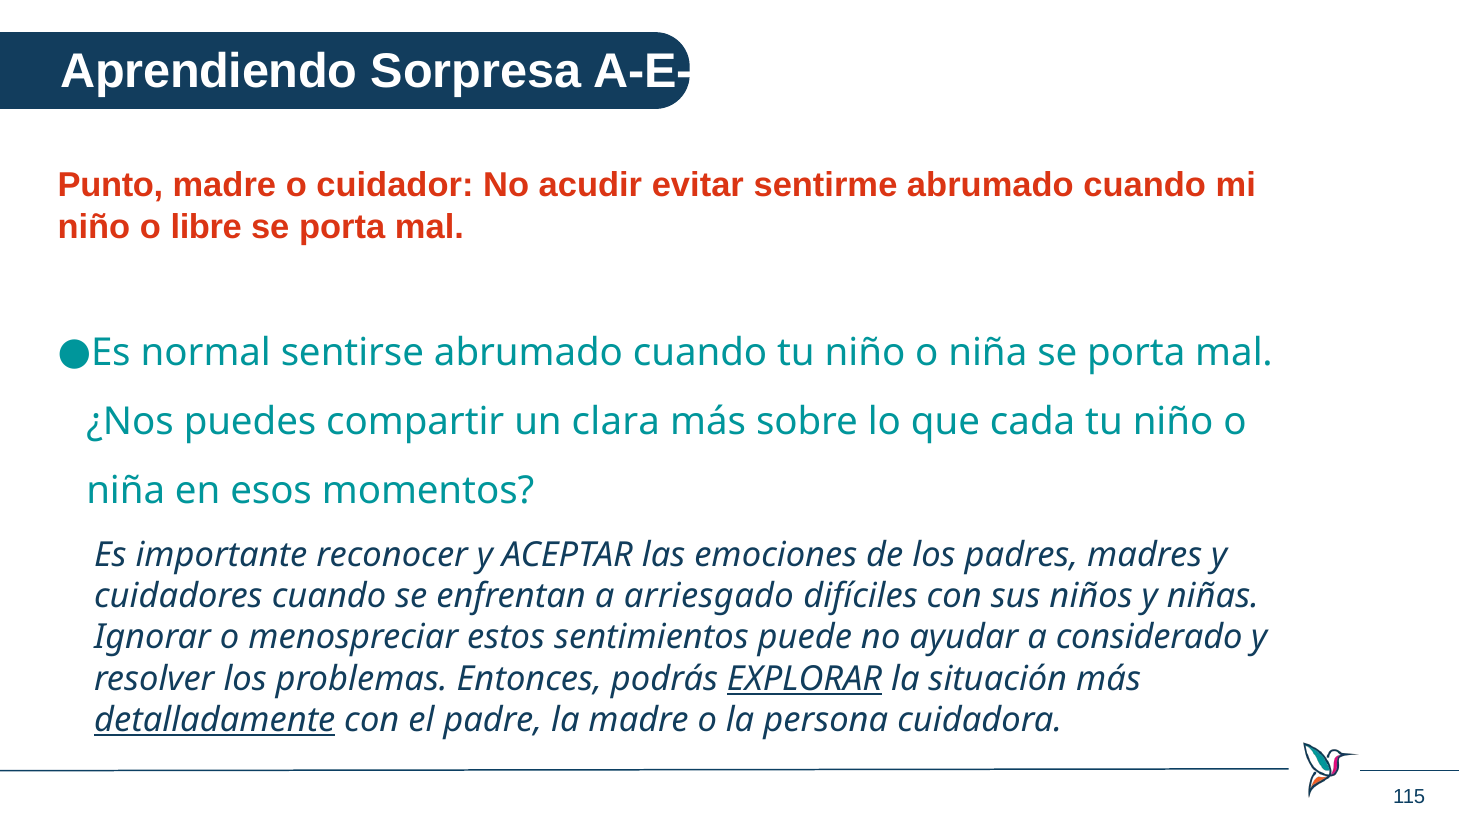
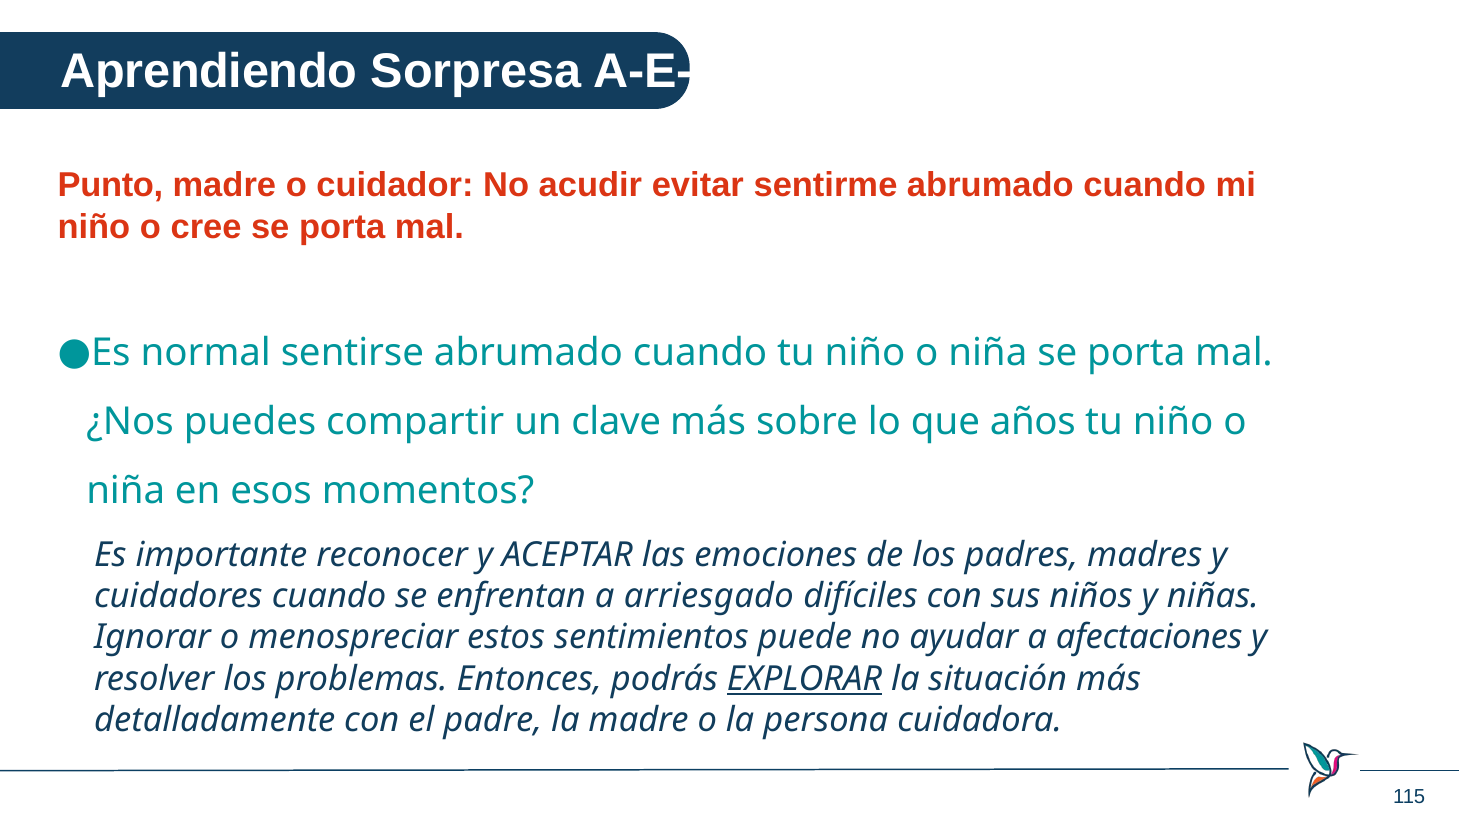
libre: libre -> cree
clara: clara -> clave
cada: cada -> años
considerado: considerado -> afectaciones
detalladamente underline: present -> none
